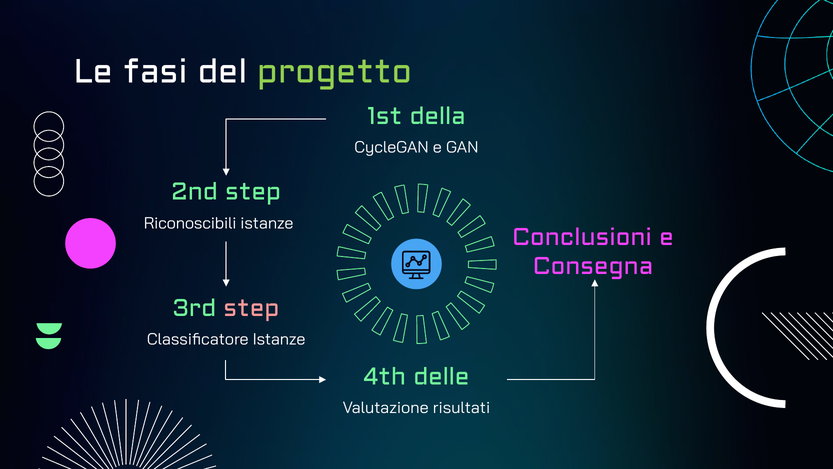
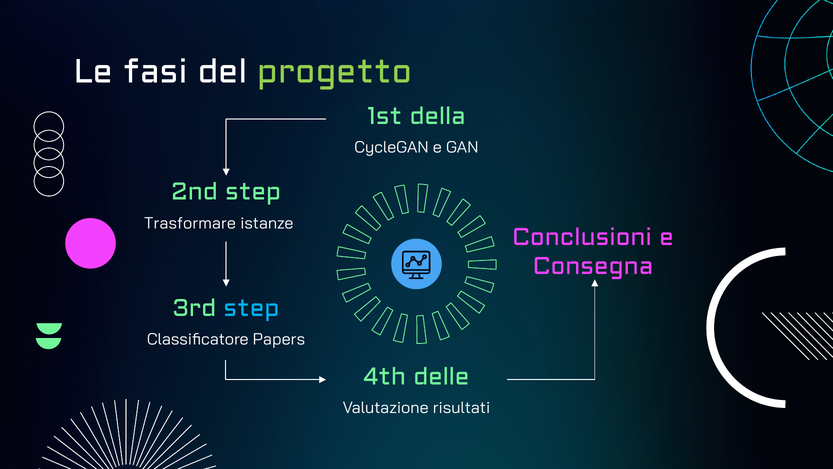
Riconoscibili: Riconoscibili -> Trasformare
step at (251, 308) colour: pink -> light blue
Classificatore Istanze: Istanze -> Papers
